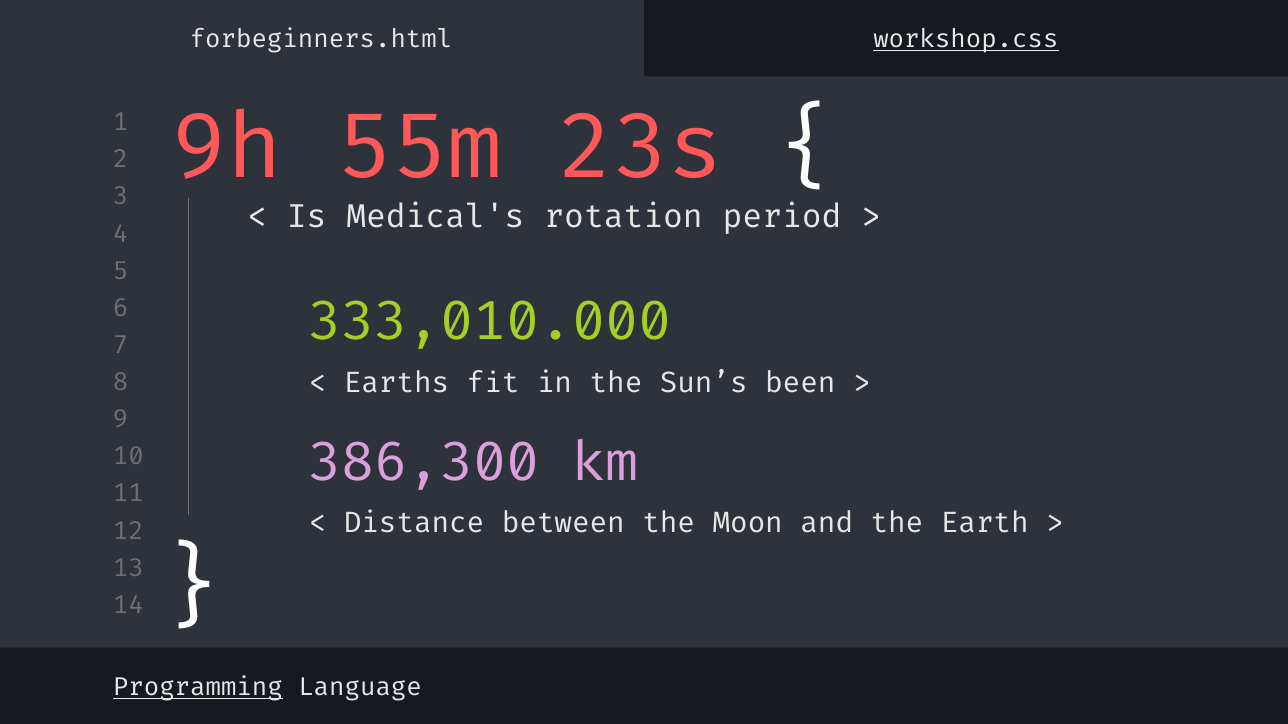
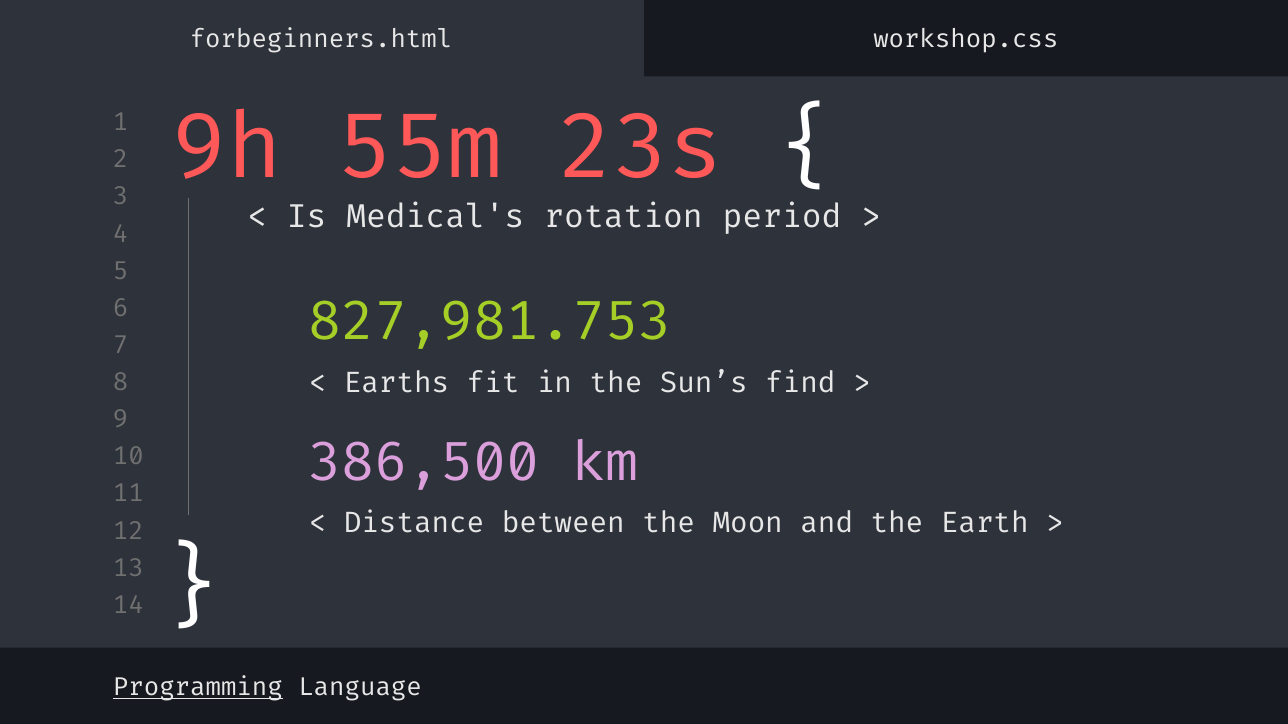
workshop.css underline: present -> none
333,010.000: 333,010.000 -> 827,981.753
been: been -> find
386,300: 386,300 -> 386,500
